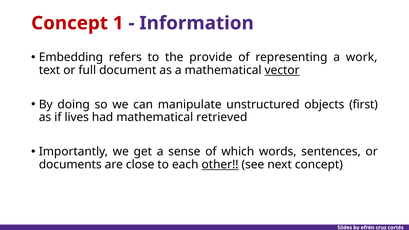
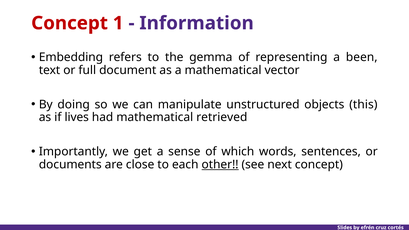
provide: provide -> gemma
work: work -> been
vector underline: present -> none
first: first -> this
